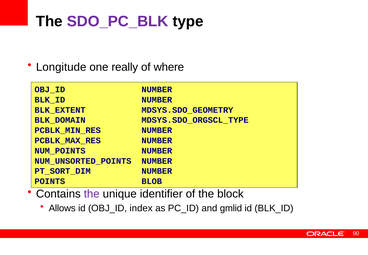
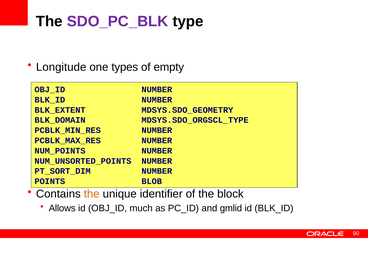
really: really -> types
where: where -> empty
the at (92, 194) colour: purple -> orange
index: index -> much
